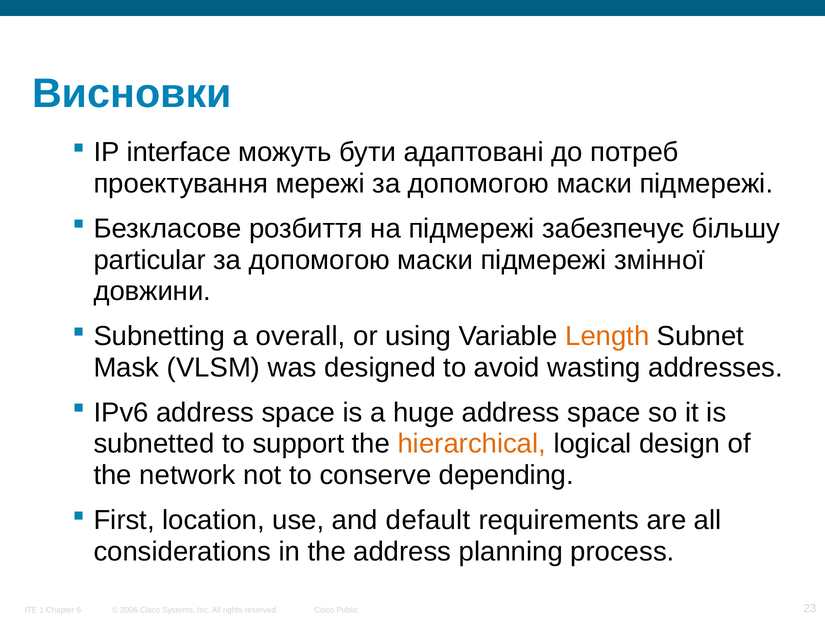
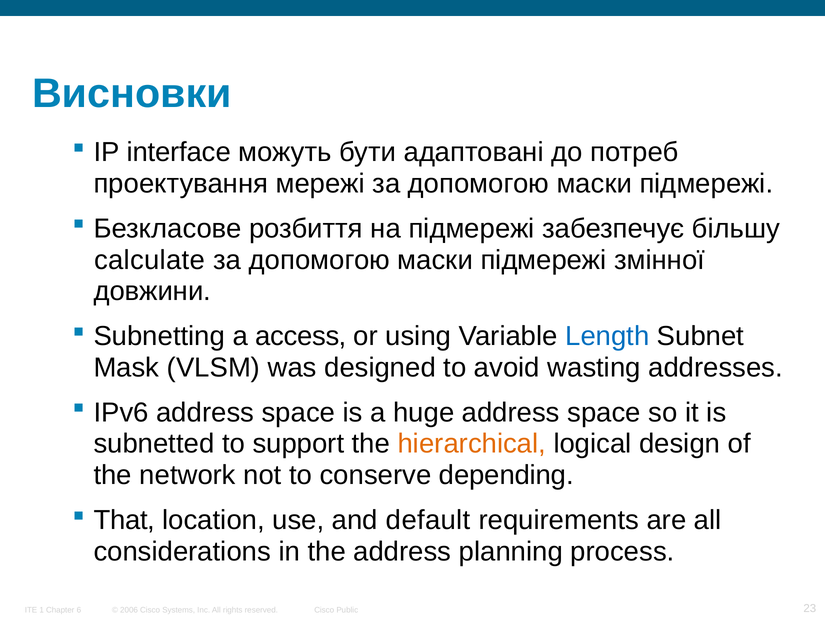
particular: particular -> calculate
overall: overall -> access
Length colour: orange -> blue
First: First -> That
